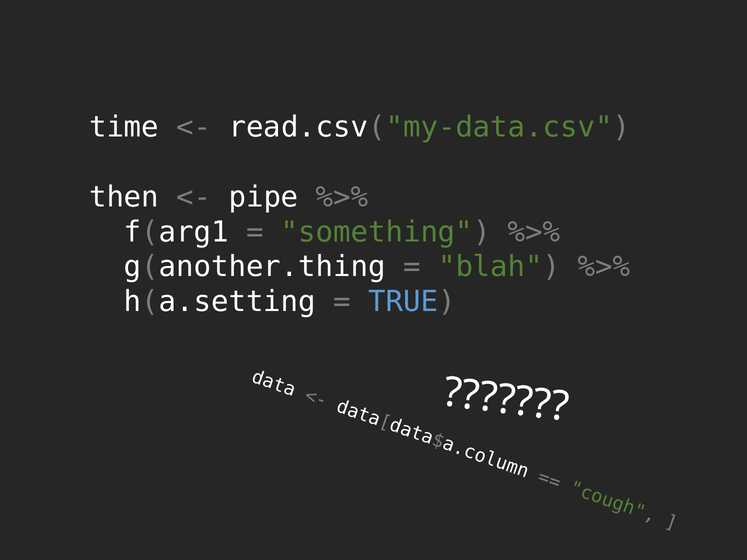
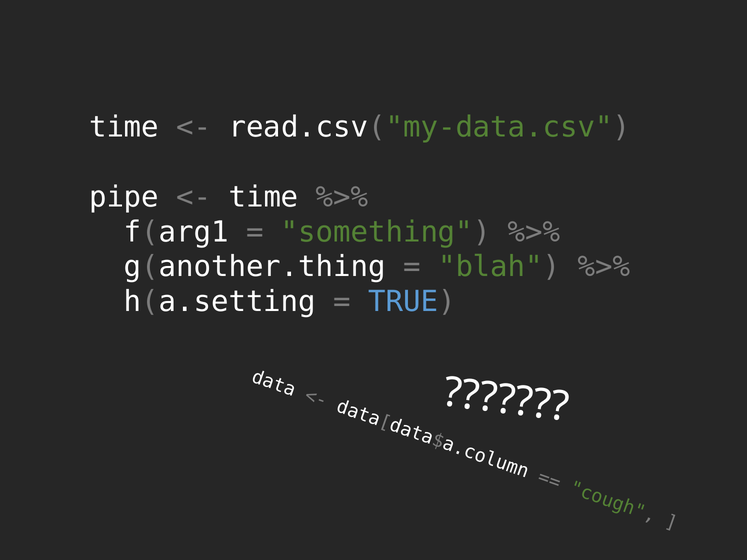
then: then -> pipe
pipe at (264, 197): pipe -> time
